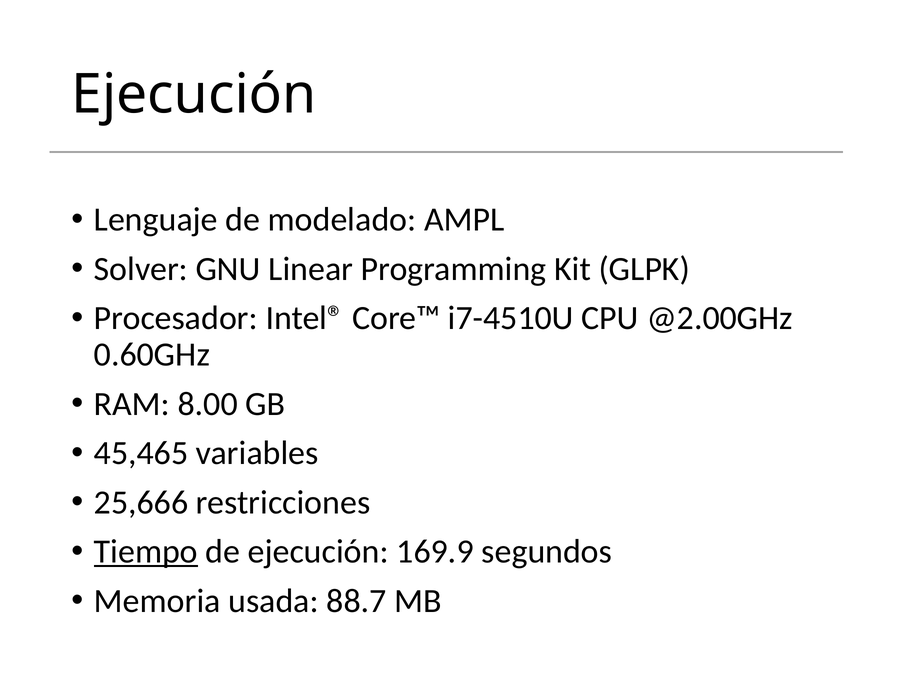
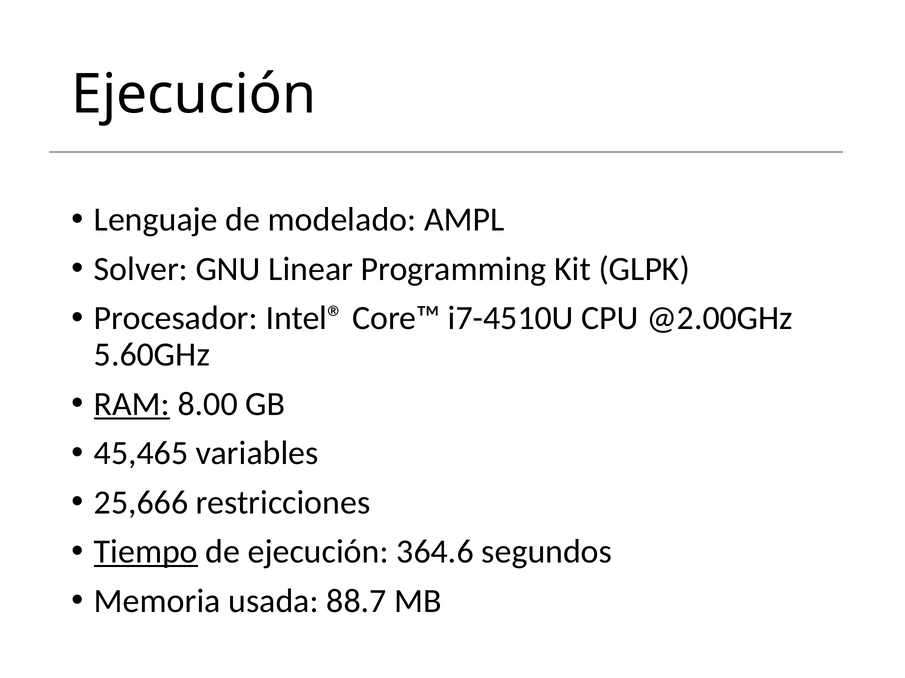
0.60GHz: 0.60GHz -> 5.60GHz
RAM underline: none -> present
169.9: 169.9 -> 364.6
